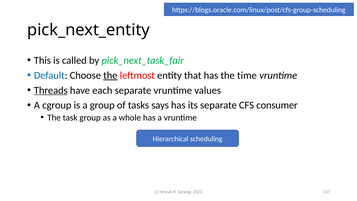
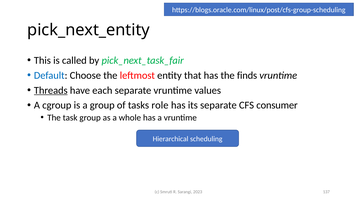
the at (110, 75) underline: present -> none
time: time -> finds
says: says -> role
